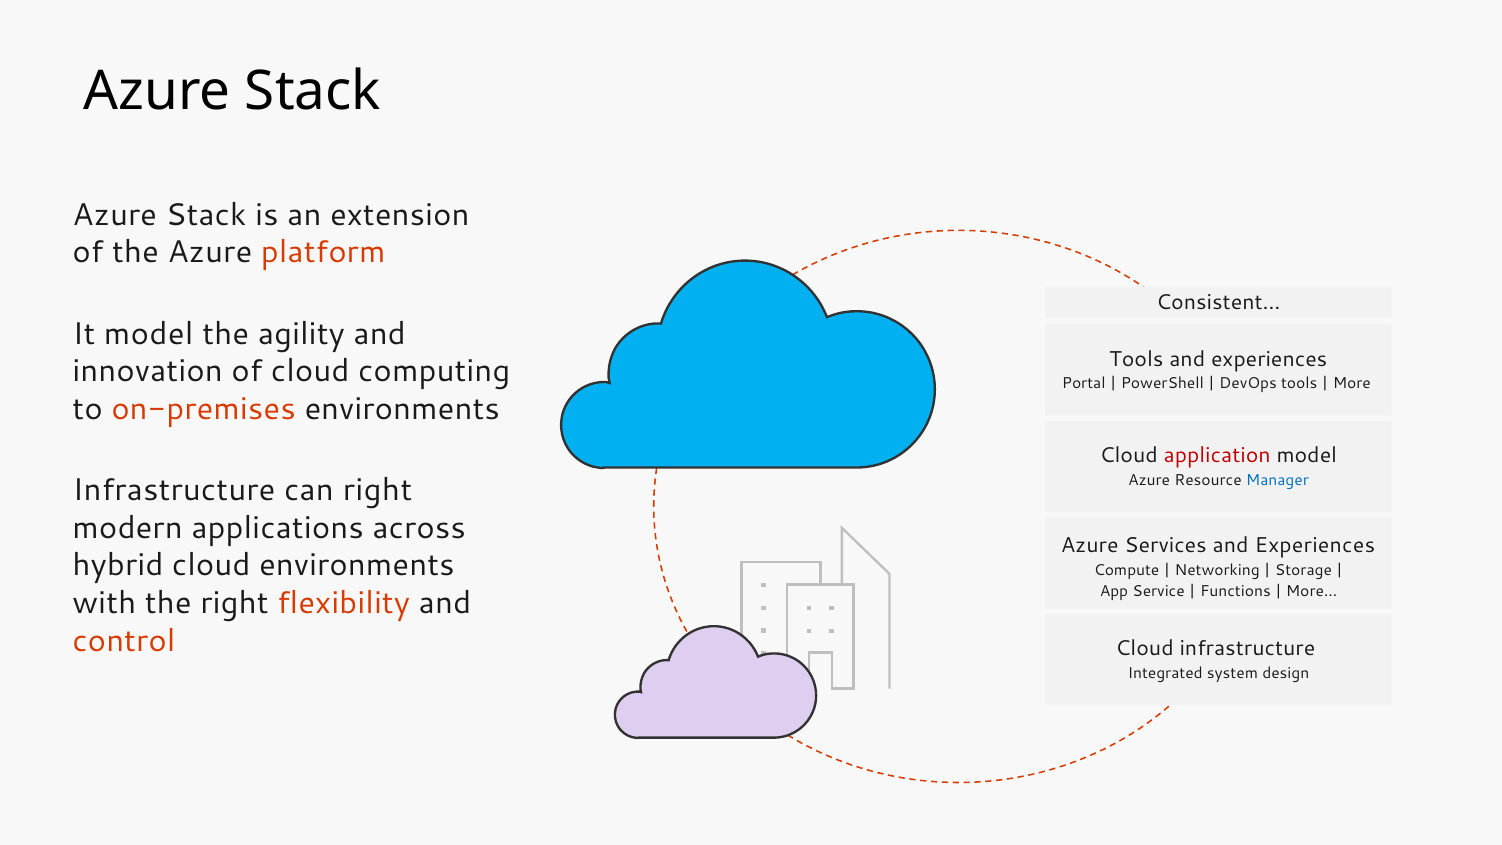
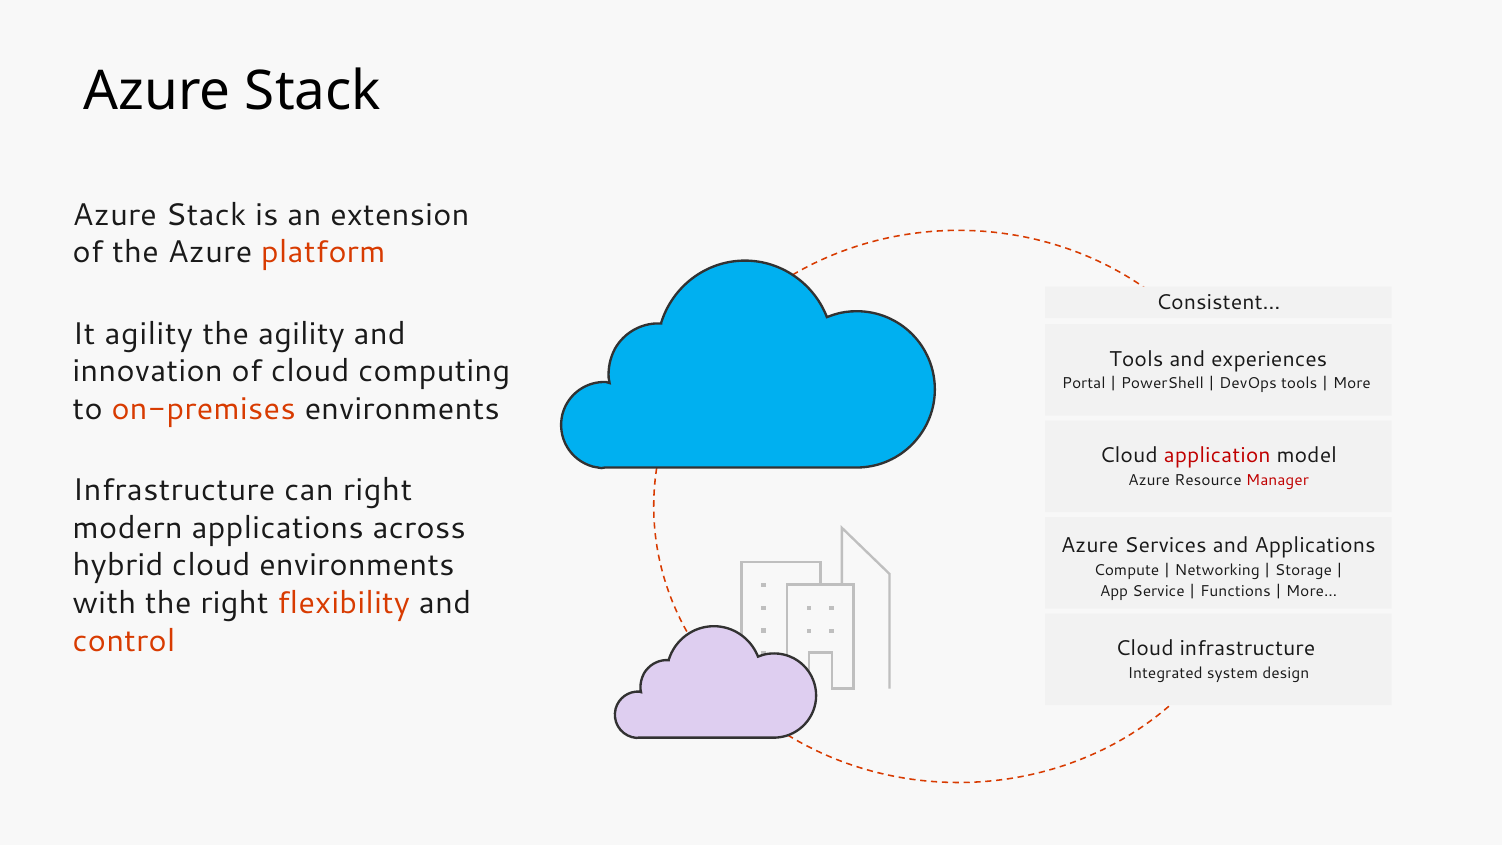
It model: model -> agility
Manager colour: blue -> red
Services and Experiences: Experiences -> Applications
